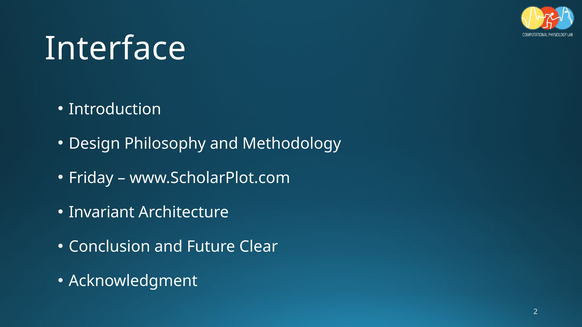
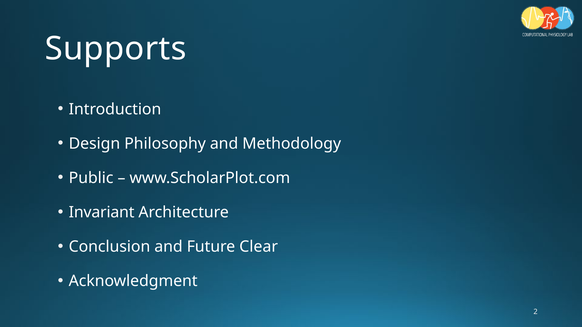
Interface: Interface -> Supports
Friday: Friday -> Public
